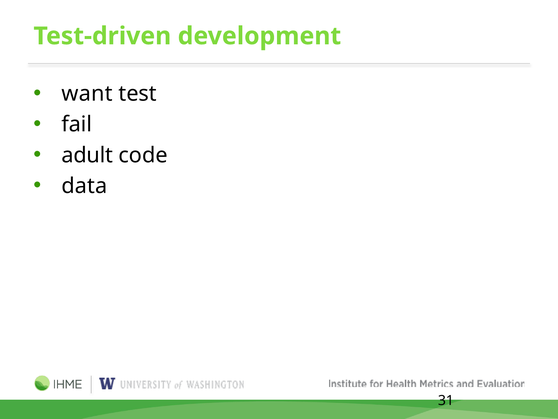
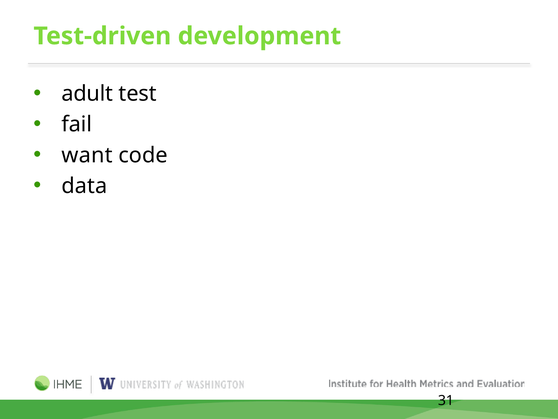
want: want -> adult
adult: adult -> want
